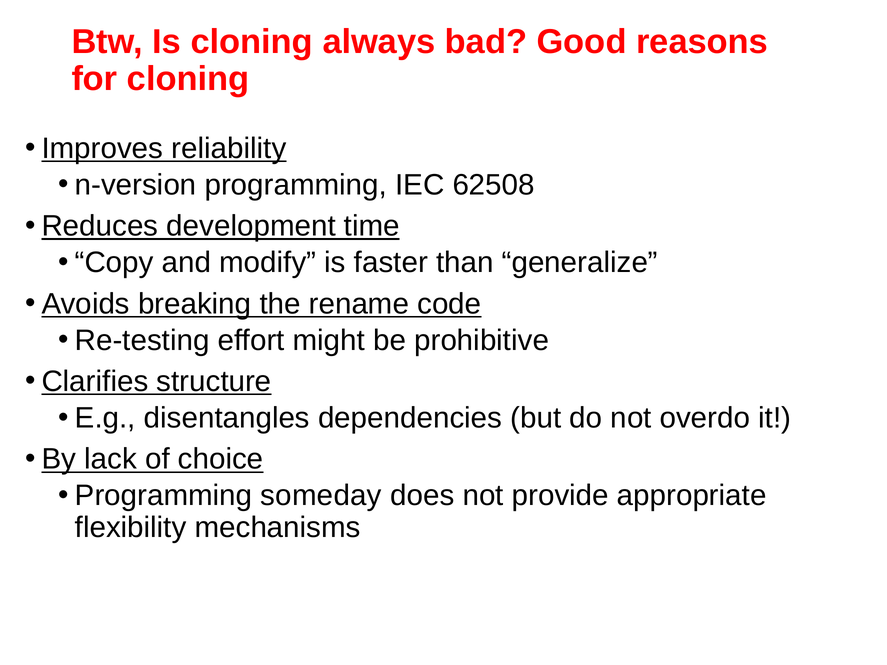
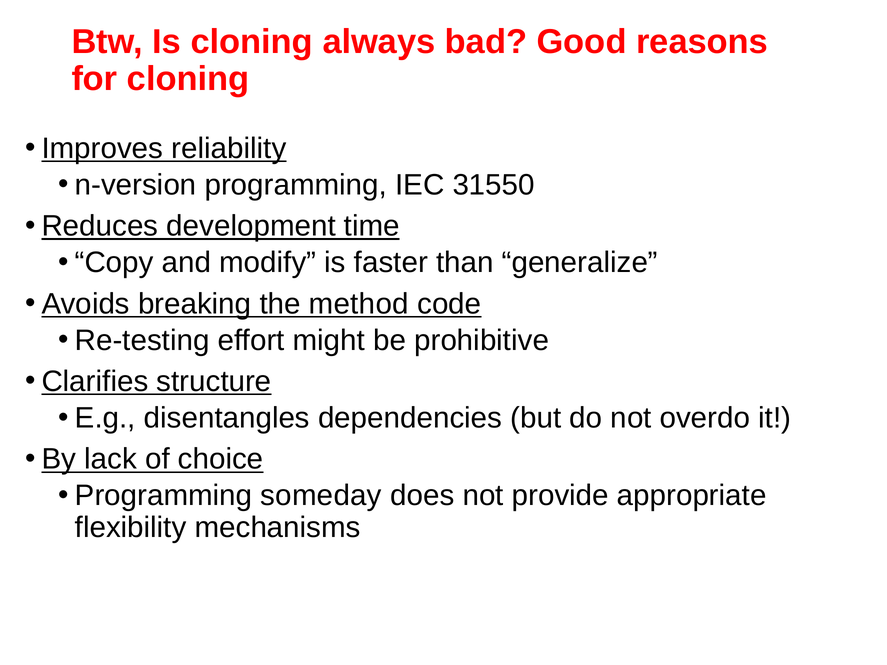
62508: 62508 -> 31550
rename: rename -> method
